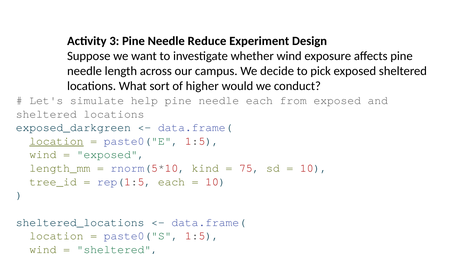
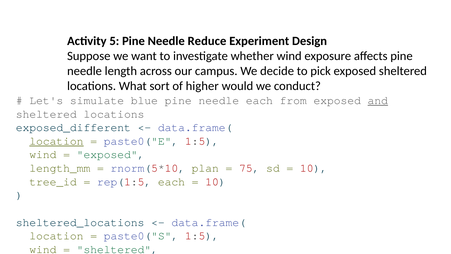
Activity 3: 3 -> 5
help: help -> blue
and underline: none -> present
exposed_darkgreen: exposed_darkgreen -> exposed_different
kind: kind -> plan
